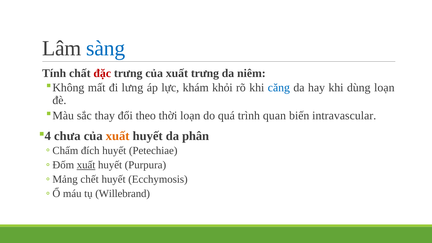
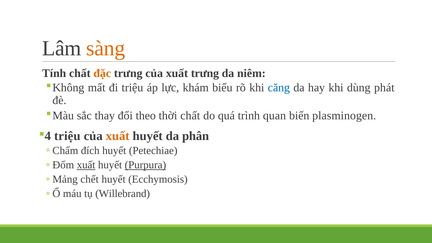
sàng colour: blue -> orange
đặc colour: red -> orange
đi lưng: lưng -> triệu
khỏi: khỏi -> biểu
dùng loạn: loạn -> phát
thời loạn: loạn -> chất
intravascular: intravascular -> plasminogen
chưa at (67, 136): chưa -> triệu
Purpura underline: none -> present
